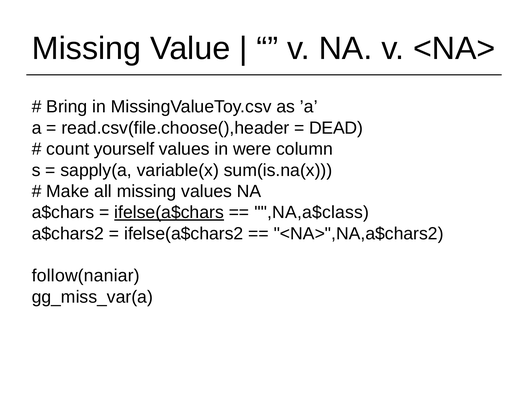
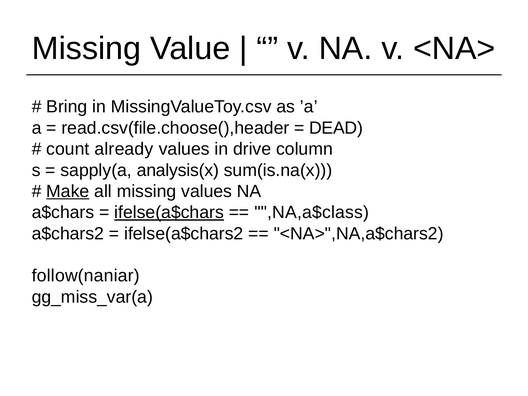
yourself: yourself -> already
were: were -> drive
variable(x: variable(x -> analysis(x
Make underline: none -> present
